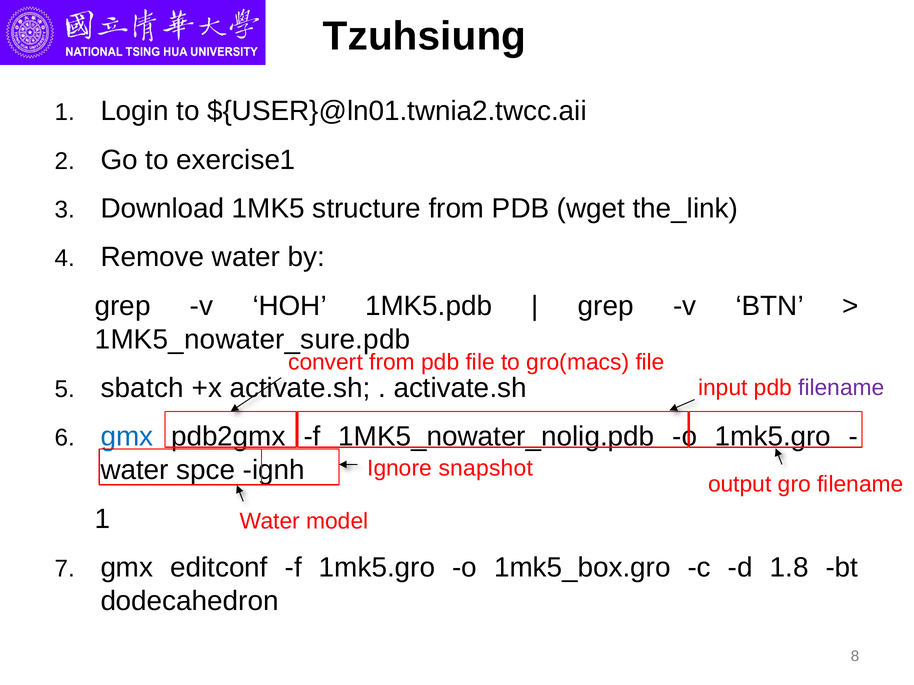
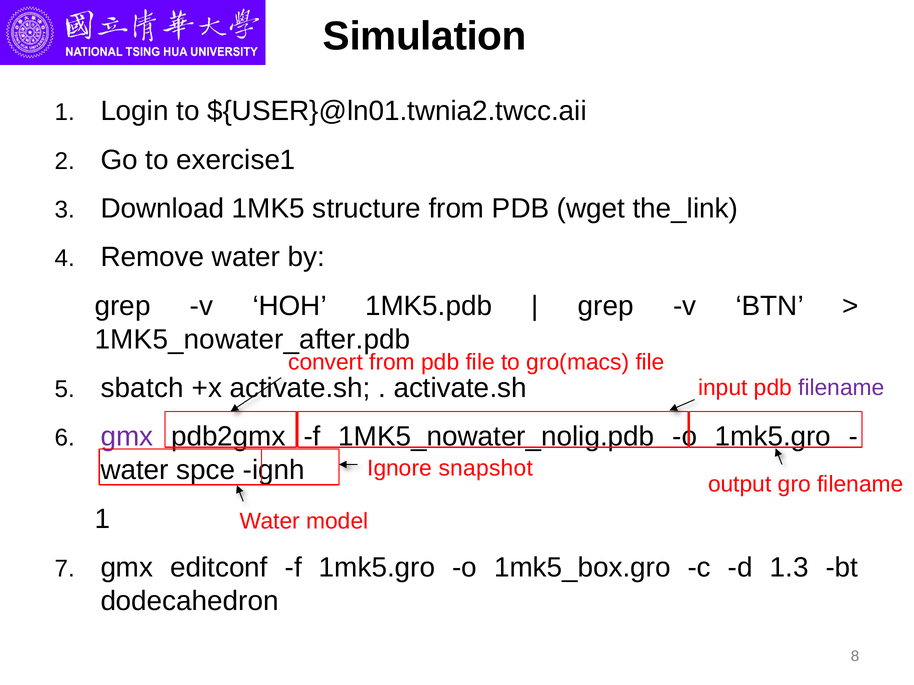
Tzuhsiung: Tzuhsiung -> Simulation
1MK5_nowater_sure.pdb: 1MK5_nowater_sure.pdb -> 1MK5_nowater_after.pdb
gmx at (127, 437) colour: blue -> purple
1.8: 1.8 -> 1.3
